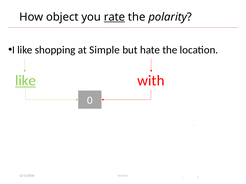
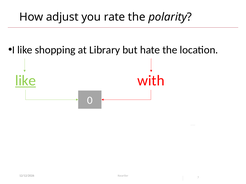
object: object -> adjust
rate underline: present -> none
Simple: Simple -> Library
